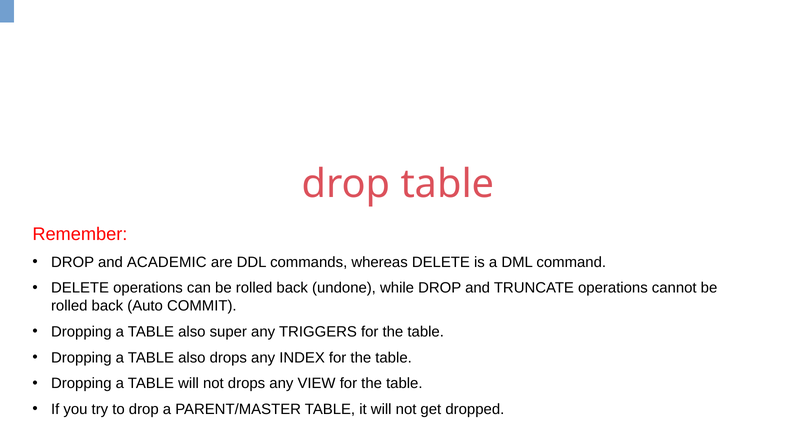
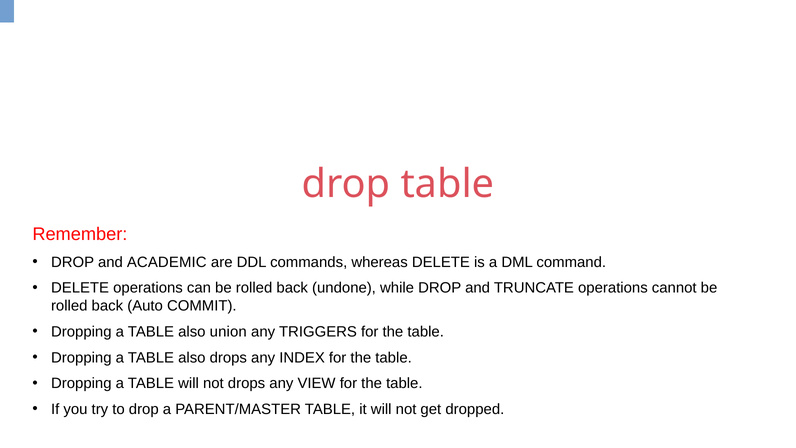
super: super -> union
